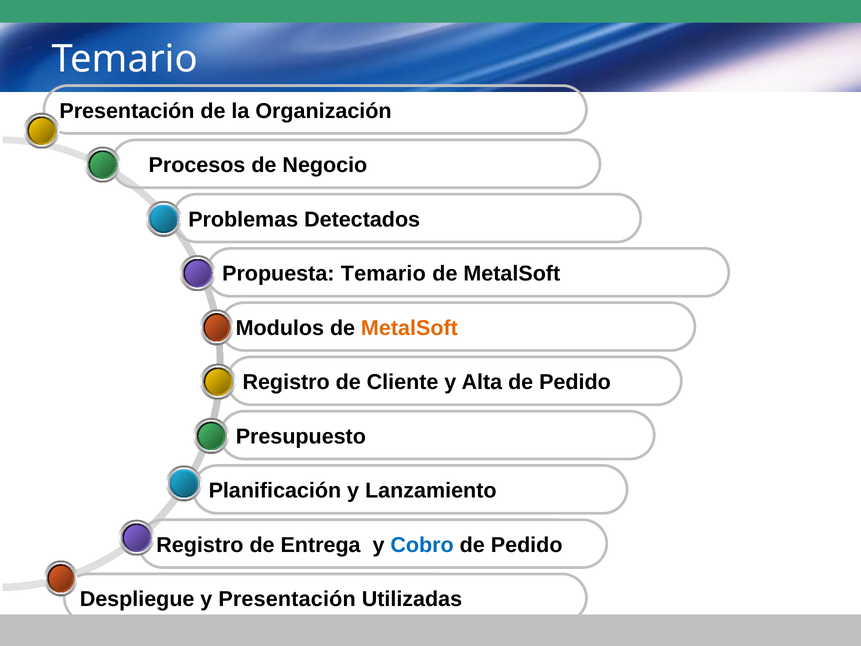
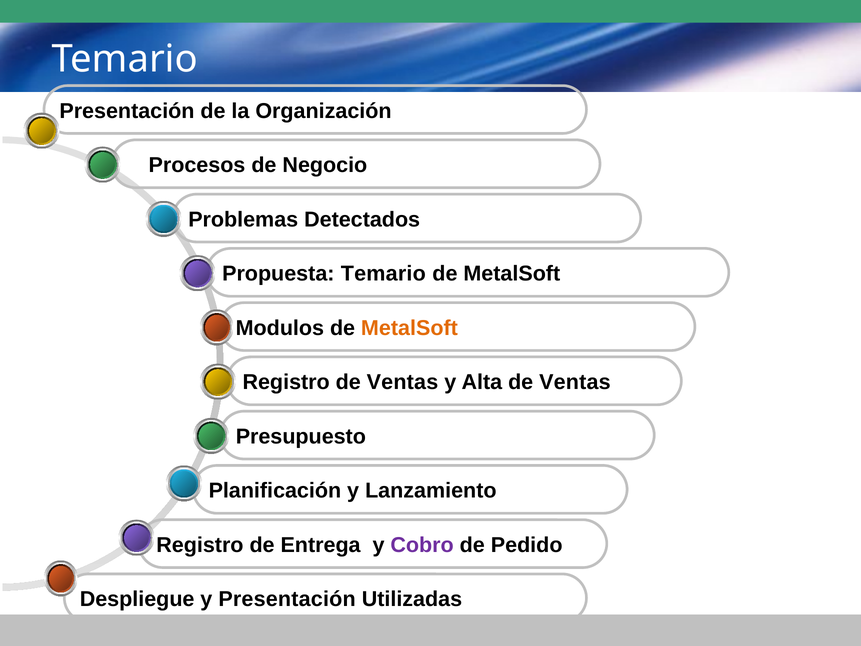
Cliente at (403, 382): Cliente -> Ventas
Alta de Pedido: Pedido -> Ventas
Cobro colour: blue -> purple
